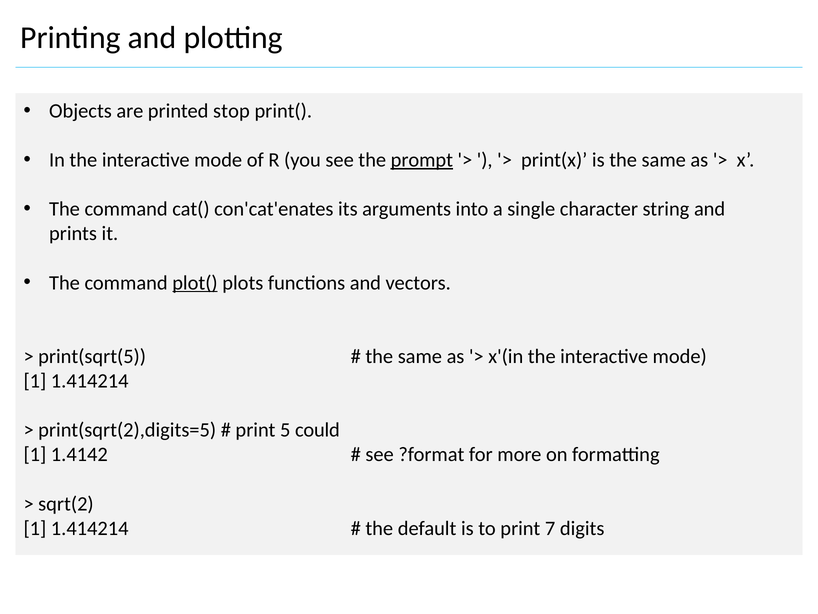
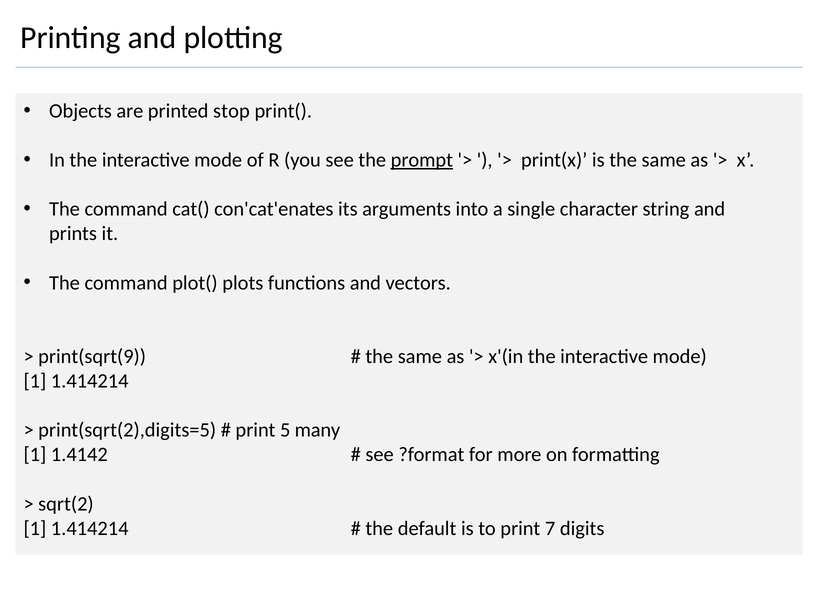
plot( underline: present -> none
print(sqrt(5: print(sqrt(5 -> print(sqrt(9
could: could -> many
